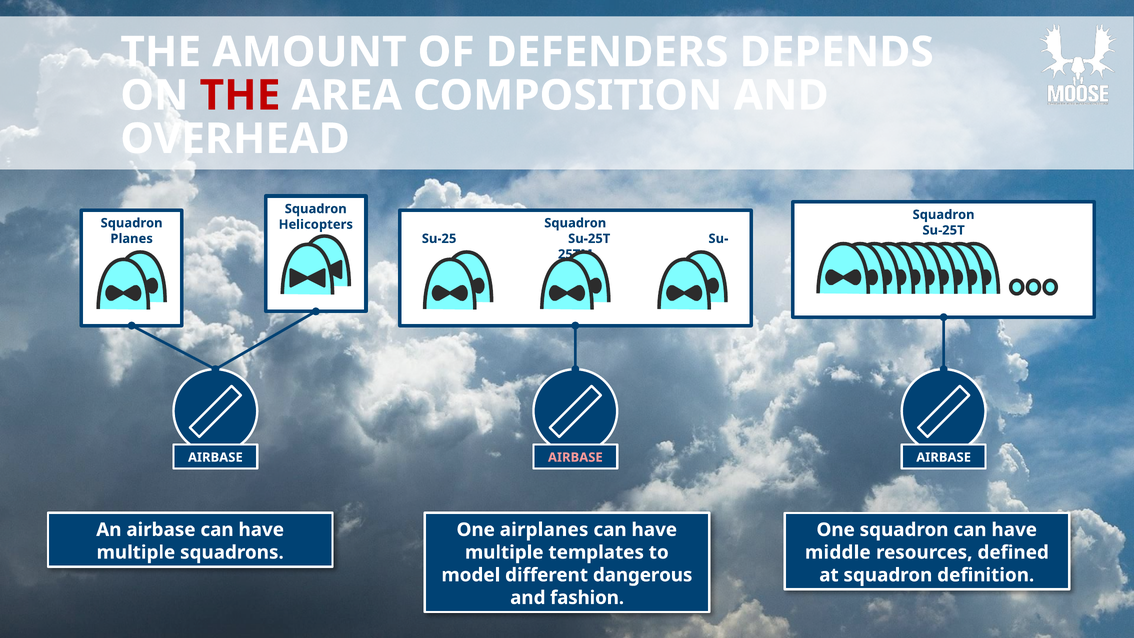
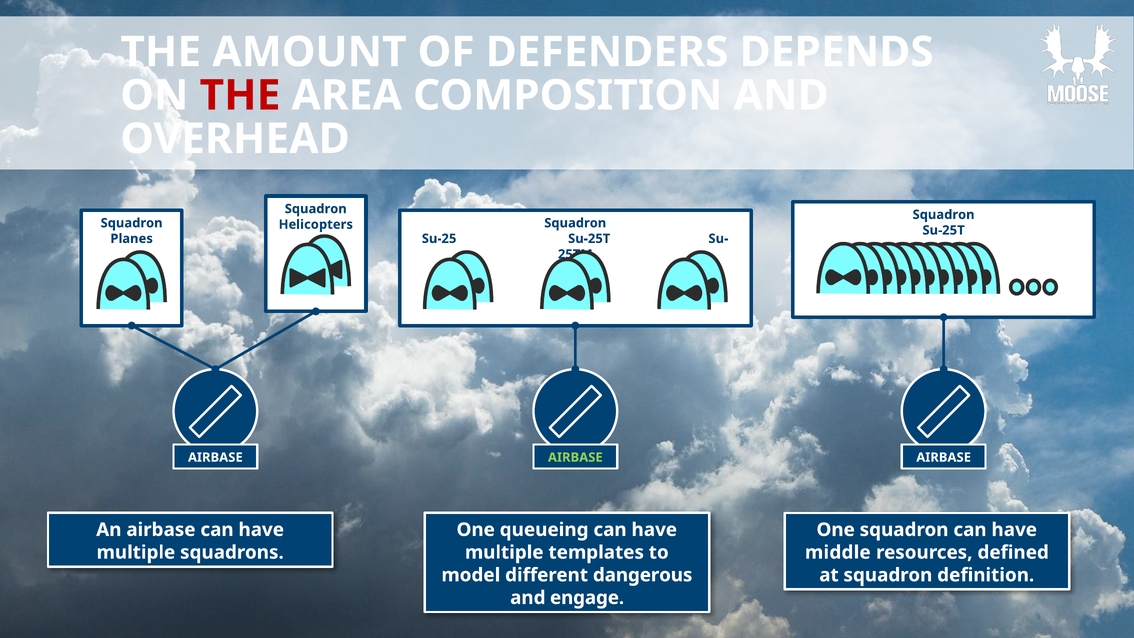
AIRBASE at (575, 457) colour: pink -> light green
airplanes: airplanes -> queueing
fashion: fashion -> engage
